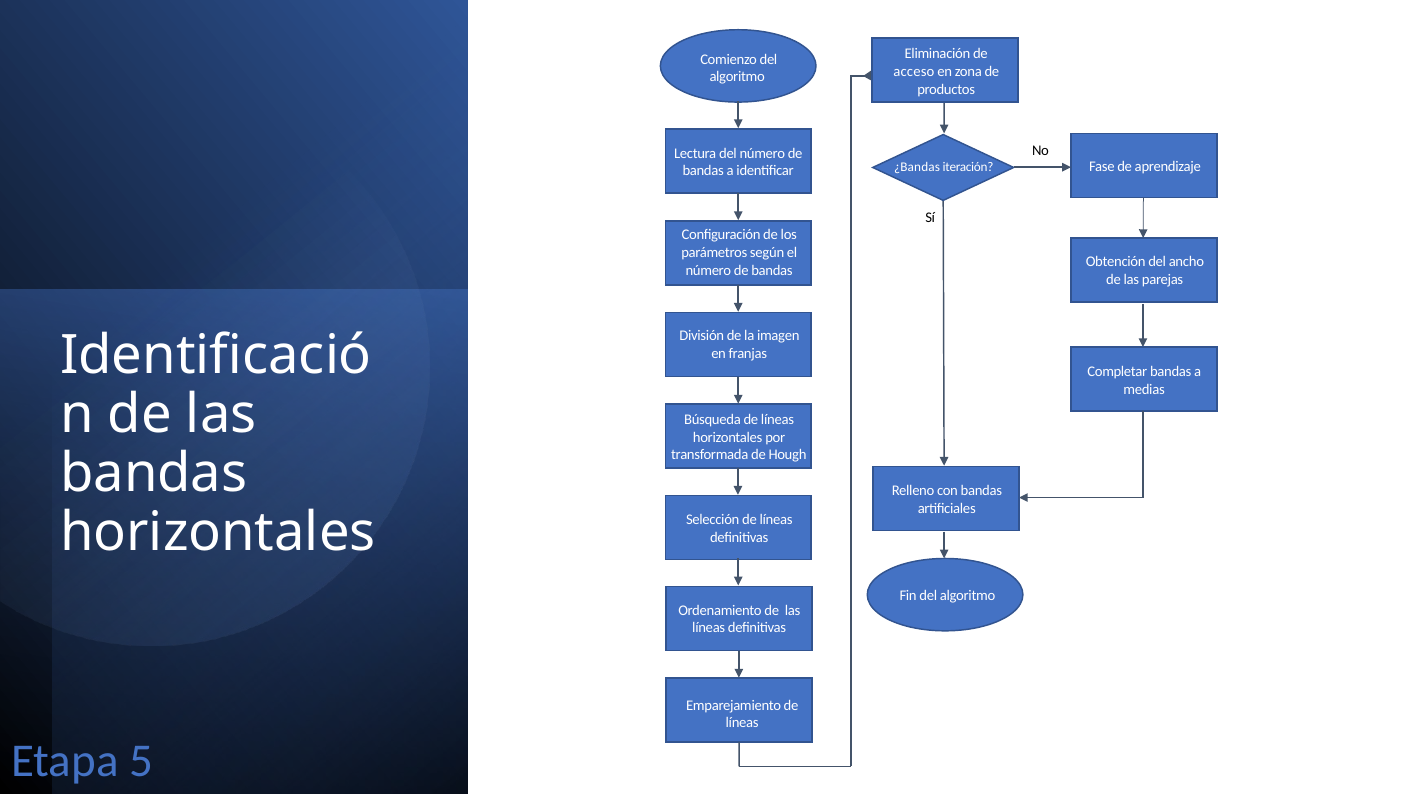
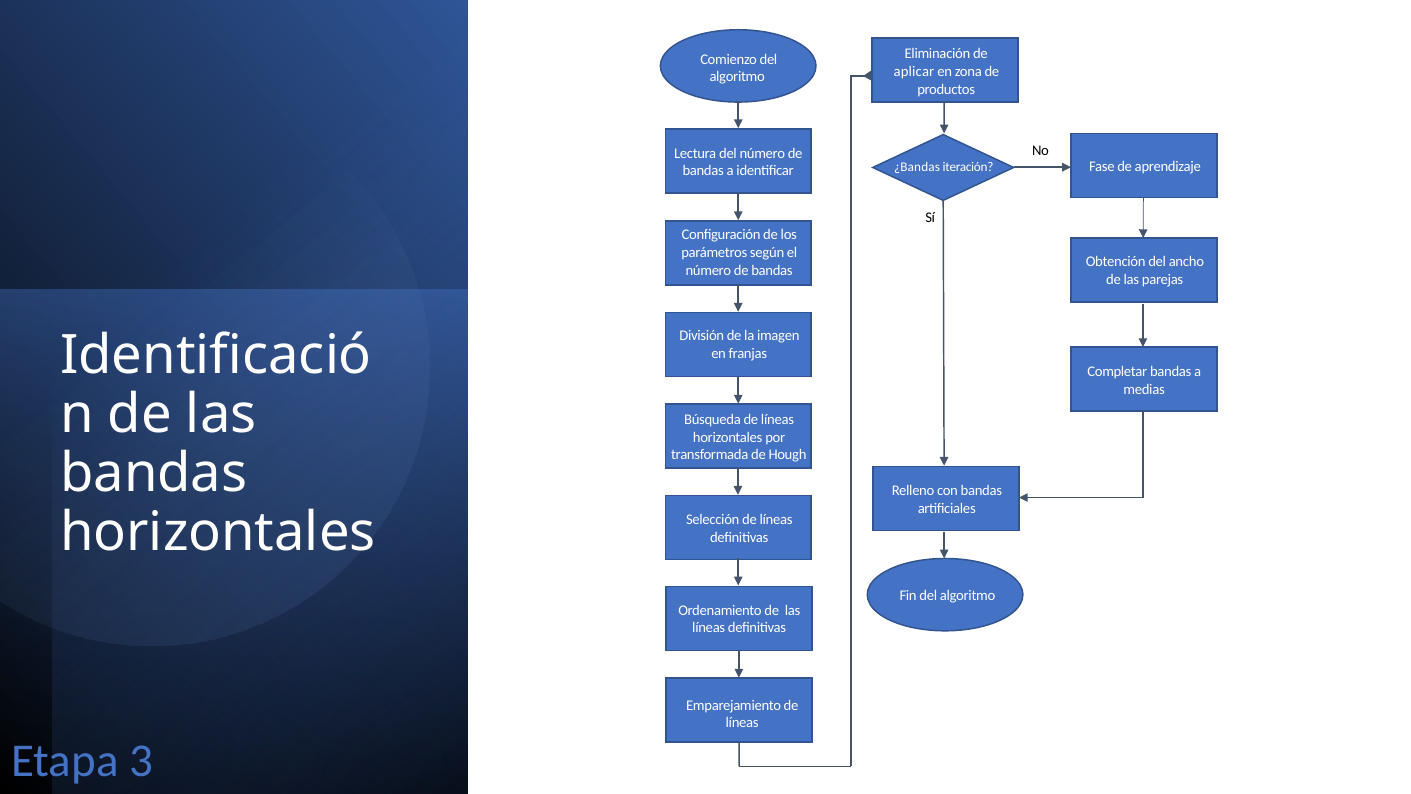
acceso: acceso -> aplicar
5: 5 -> 3
